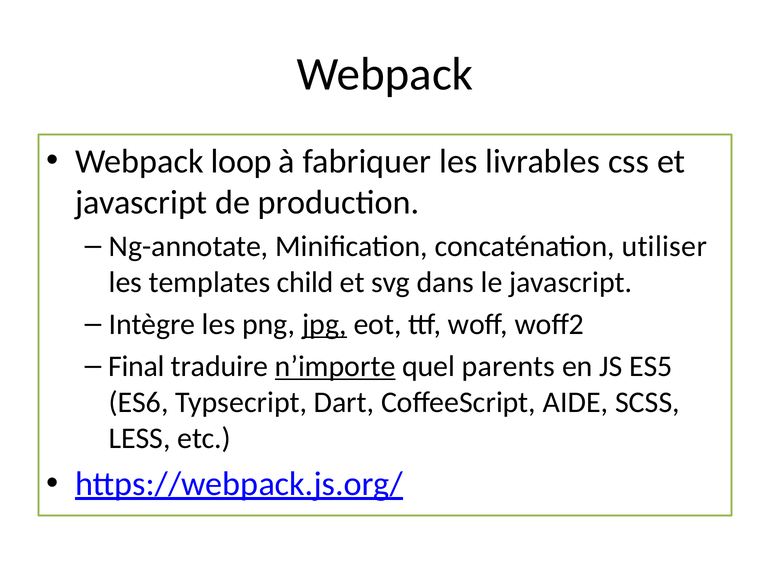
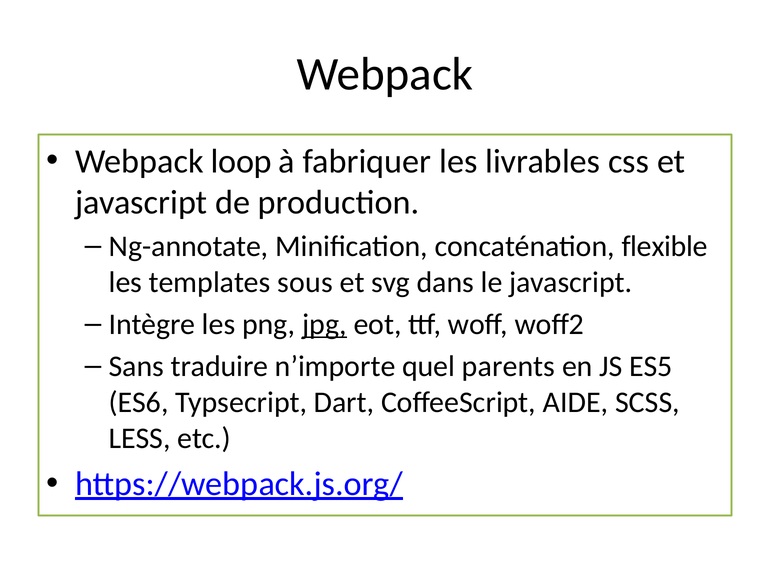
utiliser: utiliser -> flexible
child: child -> sous
Final: Final -> Sans
n’importe underline: present -> none
